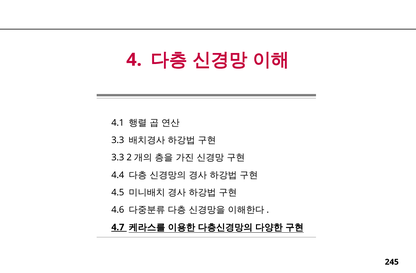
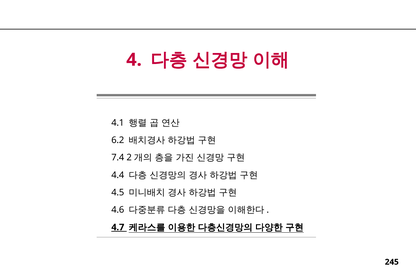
3.3 at (118, 140): 3.3 -> 6.2
3.3 at (118, 158): 3.3 -> 7.4
